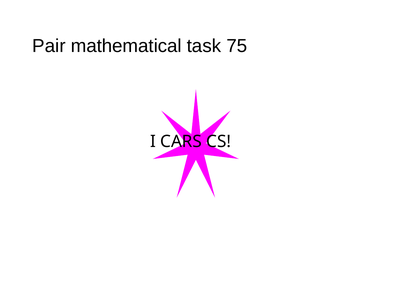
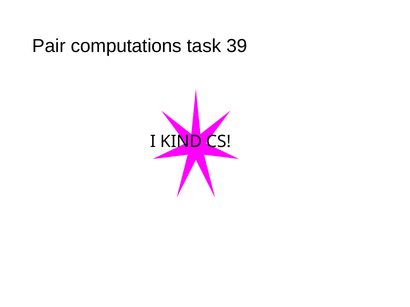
mathematical: mathematical -> computations
75: 75 -> 39
CARS: CARS -> KIND
